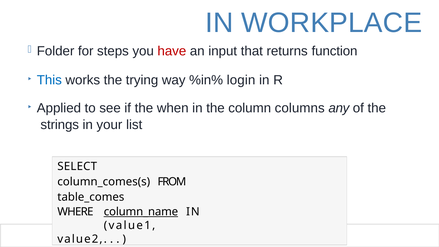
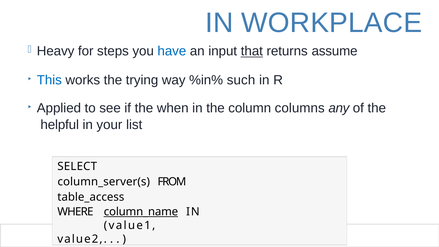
Folder: Folder -> Heavy
have colour: red -> blue
that underline: none -> present
function: function -> assume
login: login -> such
strings: strings -> helpful
column_comes(s: column_comes(s -> column_server(s
table_comes: table_comes -> table_access
